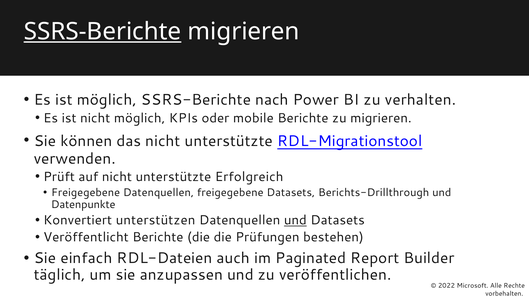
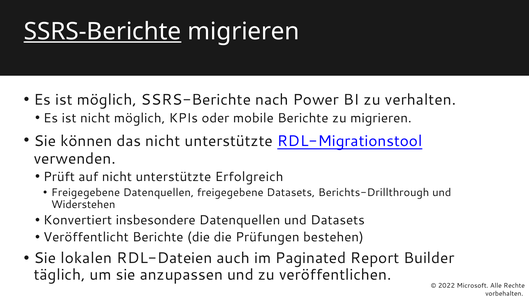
Datenpunkte: Datenpunkte -> Widerstehen
unterstützen: unterstützen -> insbesondere
und at (295, 221) underline: present -> none
einfach: einfach -> lokalen
